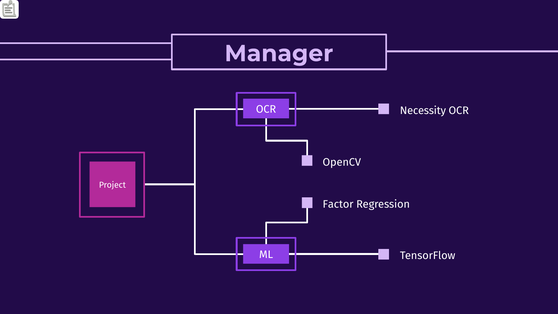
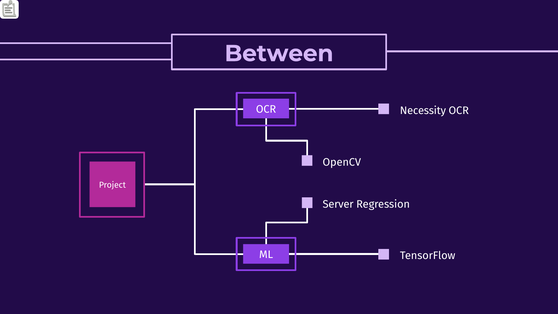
Manager: Manager -> Between
Factor: Factor -> Server
